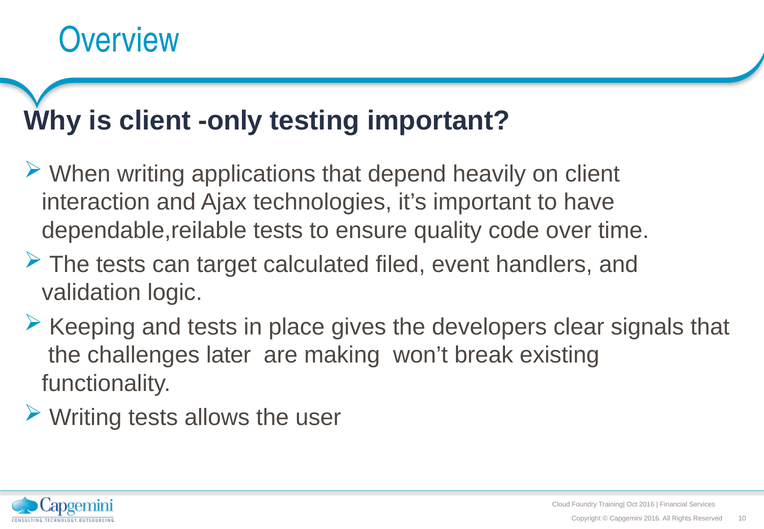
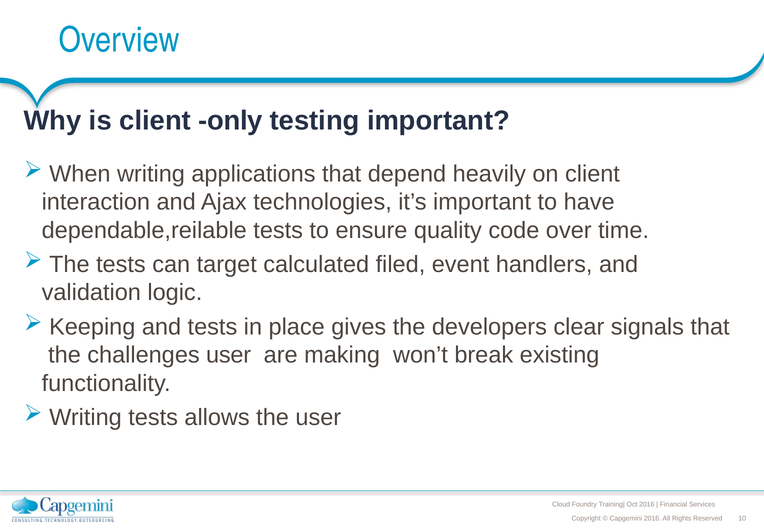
challenges later: later -> user
